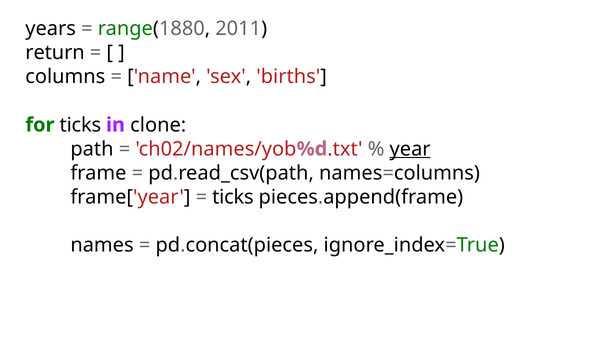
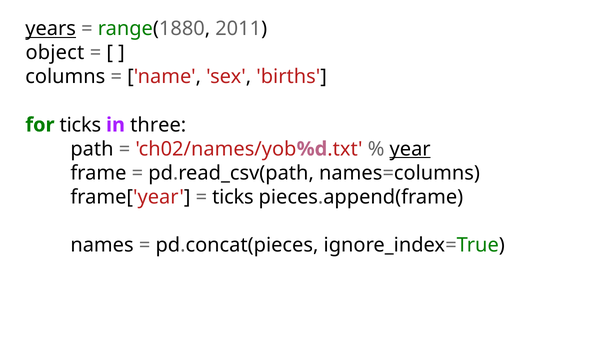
years underline: none -> present
return: return -> object
clone: clone -> three
